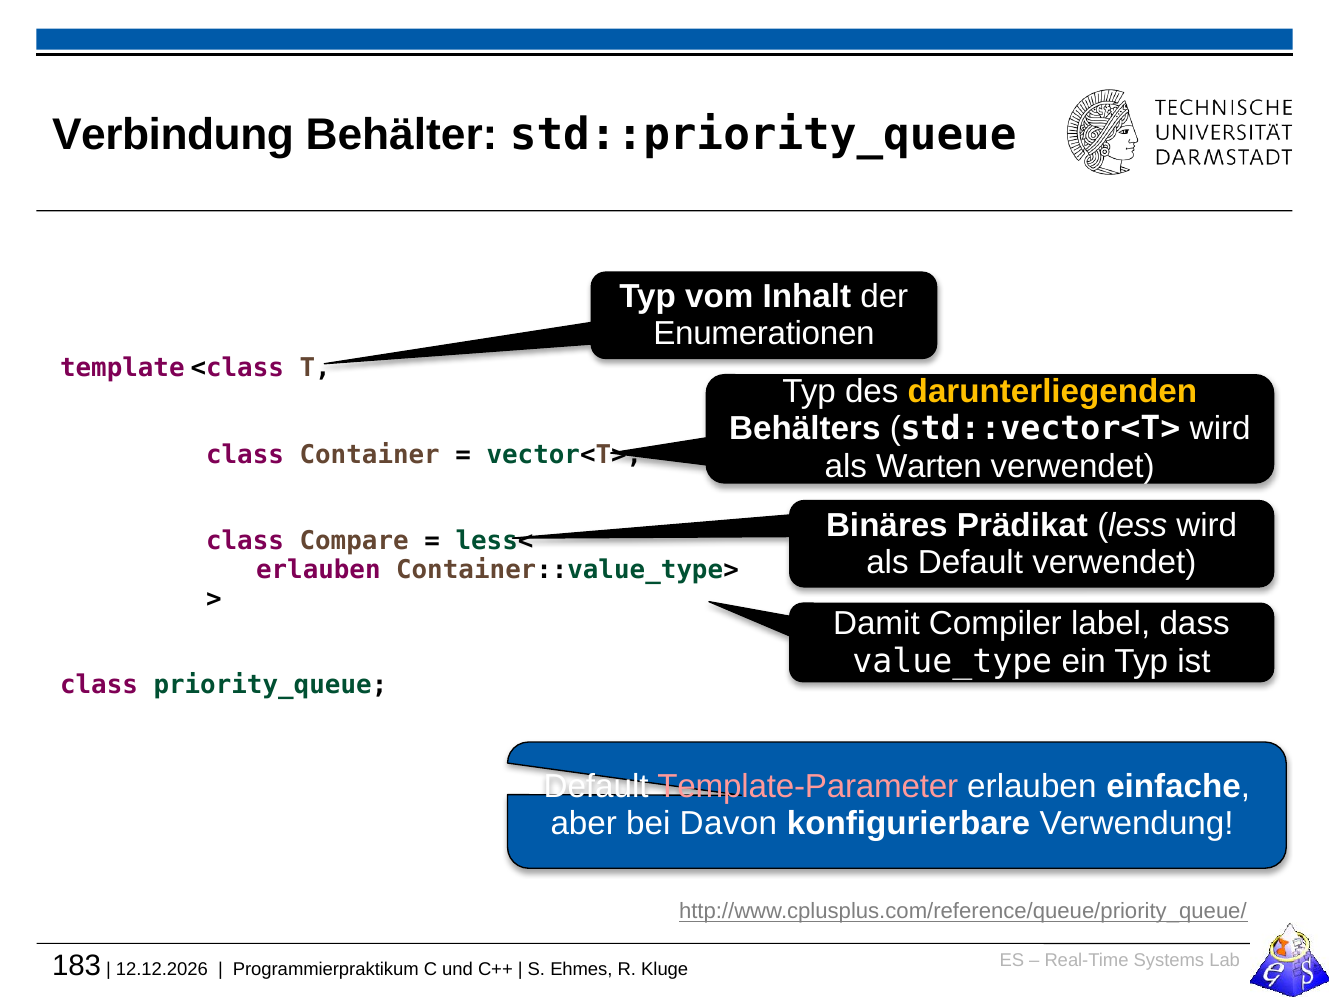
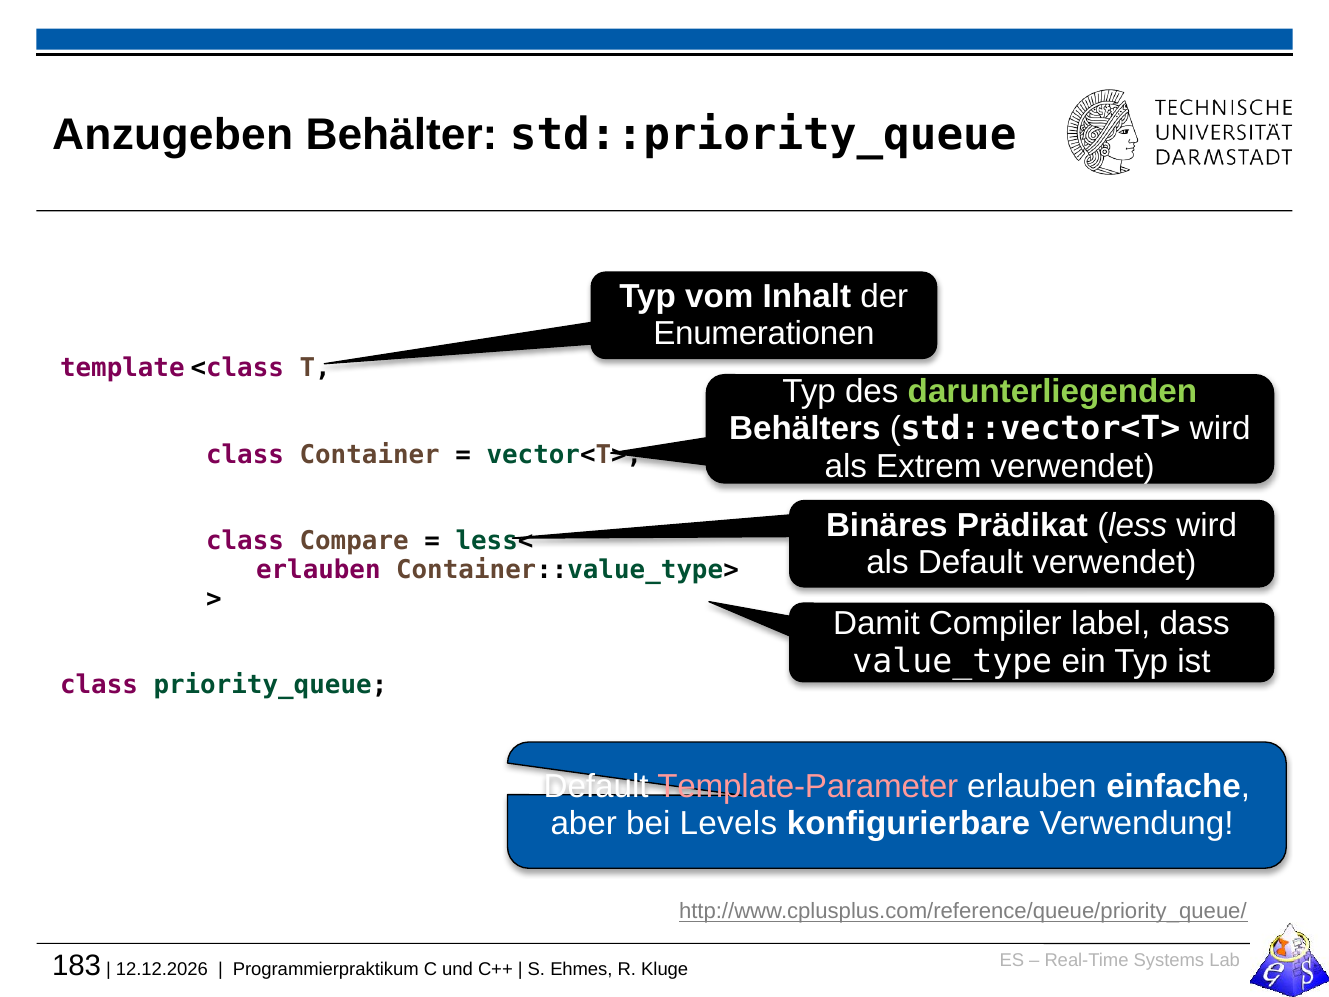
Verbindung: Verbindung -> Anzugeben
darunterliegenden colour: yellow -> light green
Warten: Warten -> Extrem
Davon: Davon -> Levels
